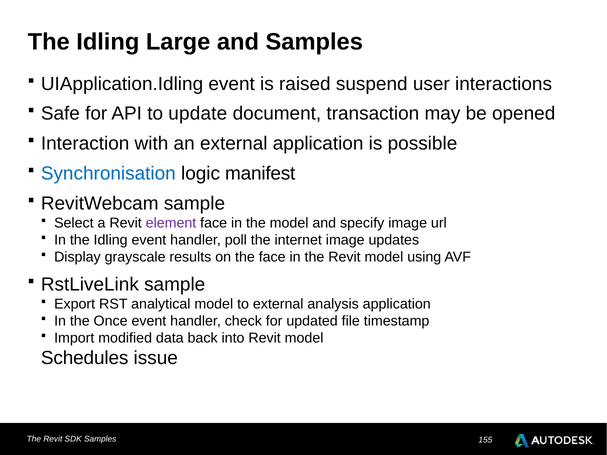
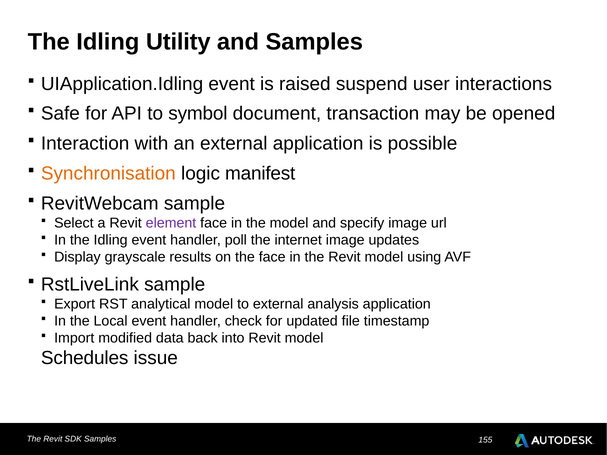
Large: Large -> Utility
update: update -> symbol
Synchronisation colour: blue -> orange
Once: Once -> Local
